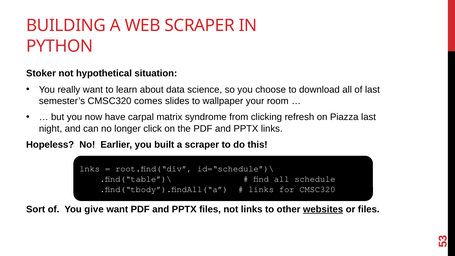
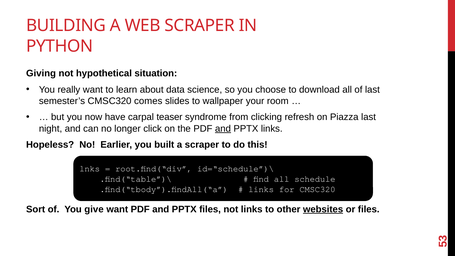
Stoker: Stoker -> Giving
matrix: matrix -> teaser
and at (223, 129) underline: none -> present
